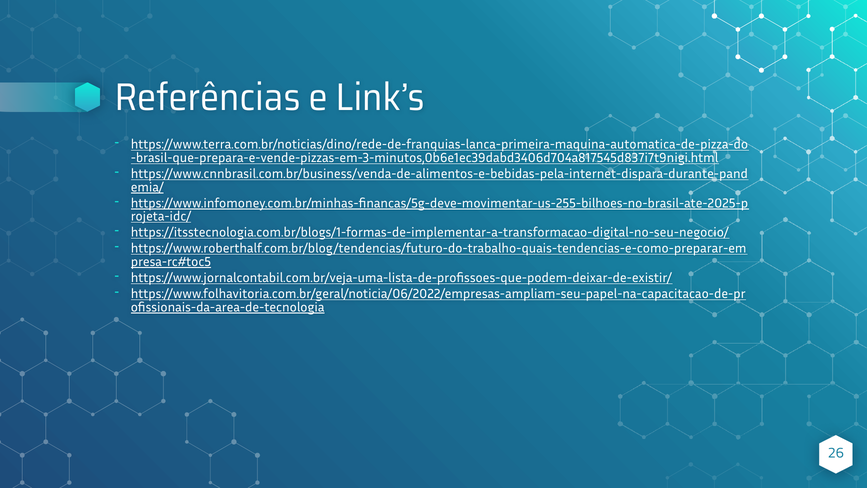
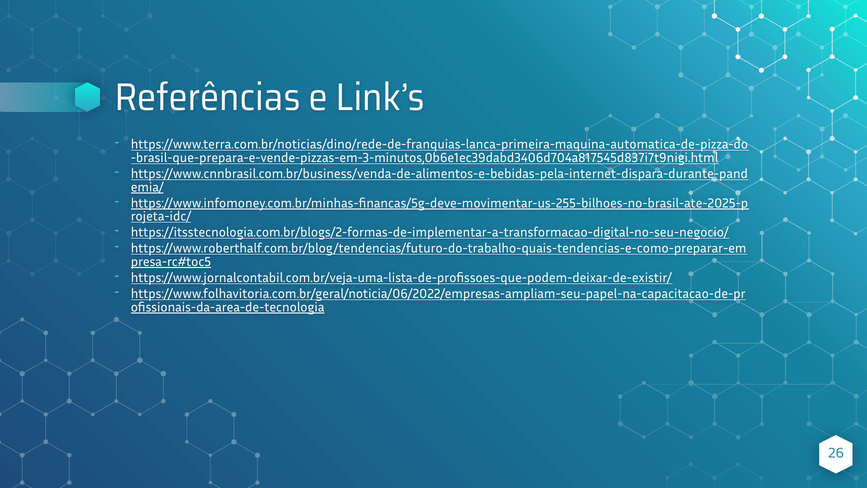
https://itsstecnologia.com.br/blogs/1-formas-de-implementar-a-transformacao-digital-no-seu-negocio/: https://itsstecnologia.com.br/blogs/1-formas-de-implementar-a-transformacao-digital-no-seu-negocio/ -> https://itsstecnologia.com.br/blogs/2-formas-de-implementar-a-transformacao-digital-no-seu-negocio/
